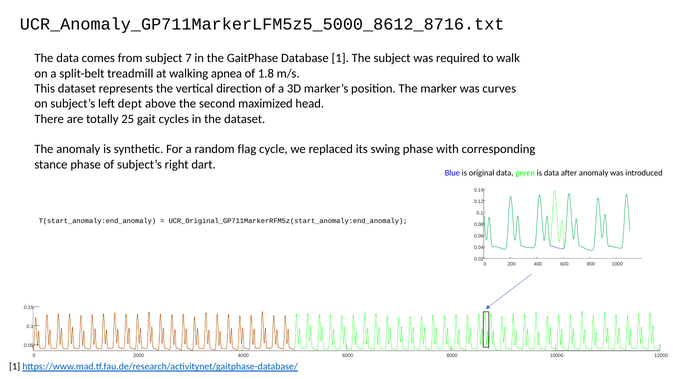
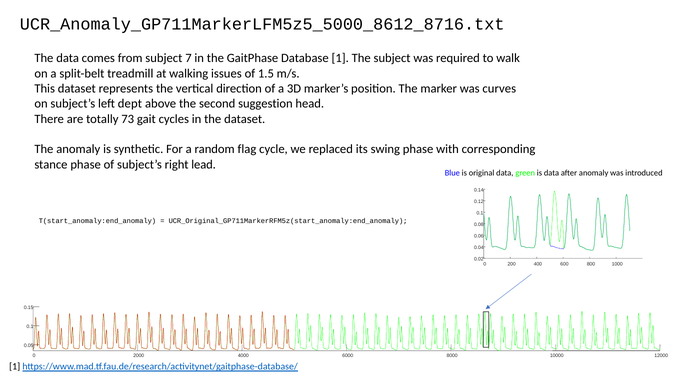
apnea: apnea -> issues
1.8: 1.8 -> 1.5
maximized: maximized -> suggestion
25: 25 -> 73
dart: dart -> lead
